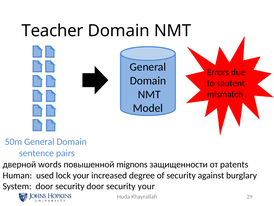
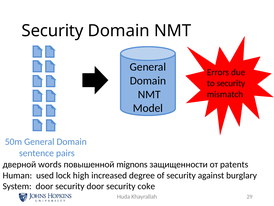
Teacher at (53, 31): Teacher -> Security
to sautent: sautent -> security
lock your: your -> high
security your: your -> coke
